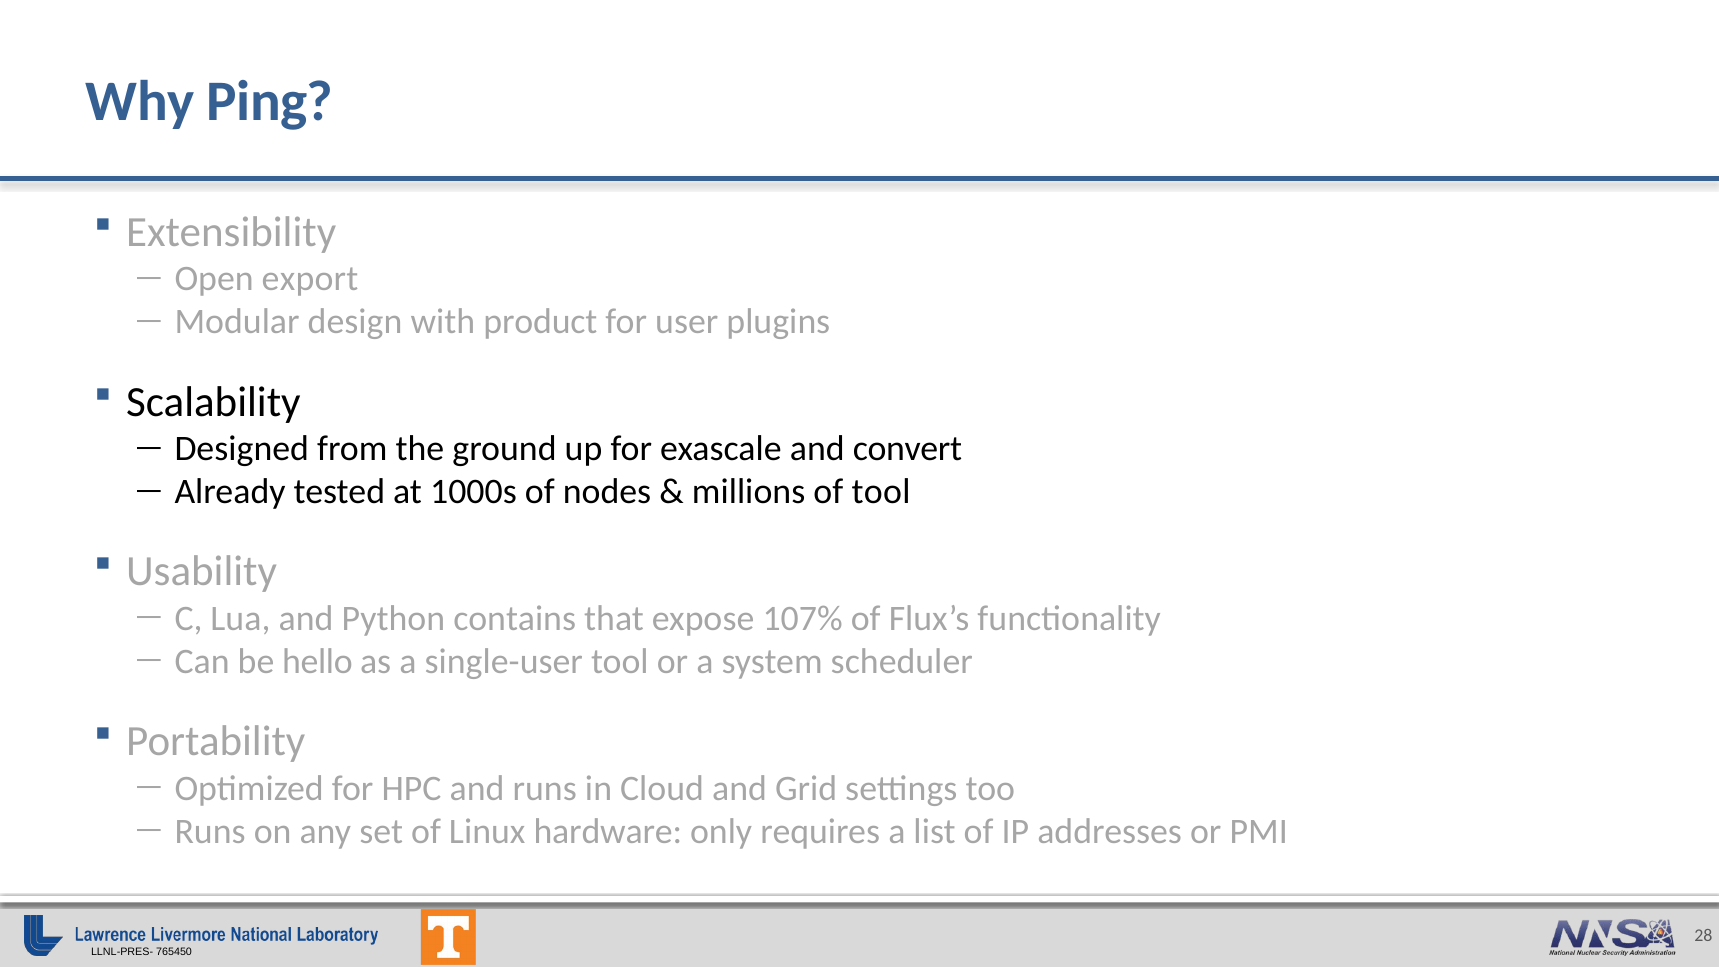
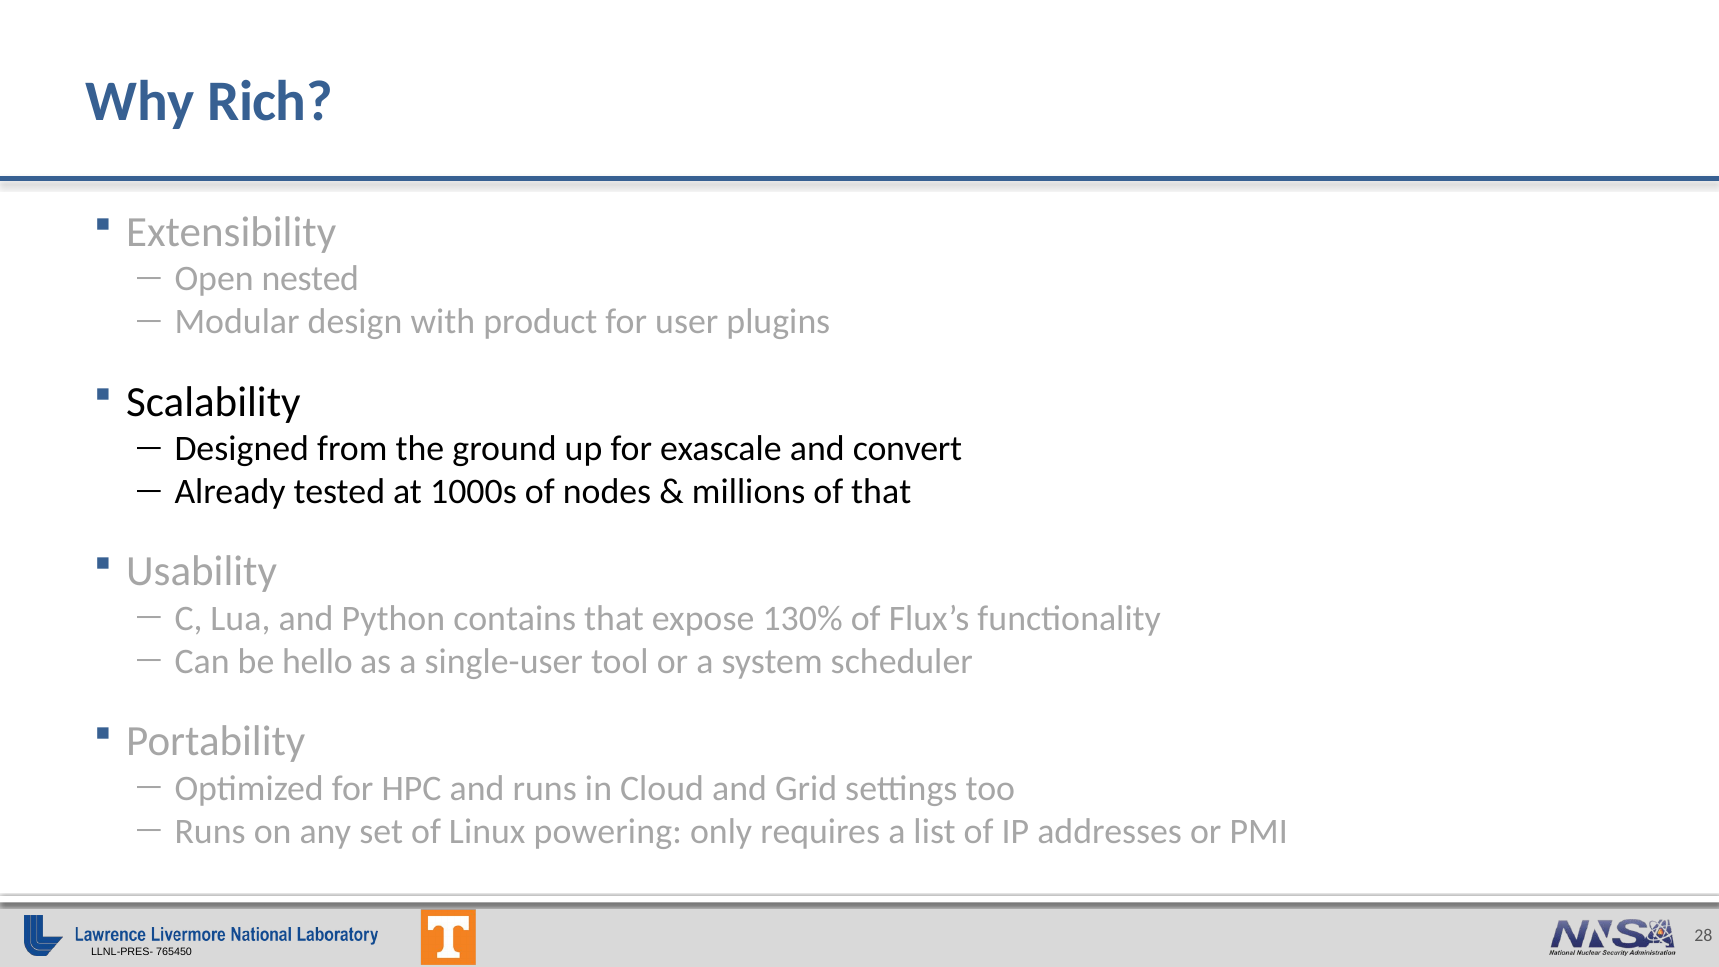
Ping: Ping -> Rich
export: export -> nested
of tool: tool -> that
107%: 107% -> 130%
hardware: hardware -> powering
